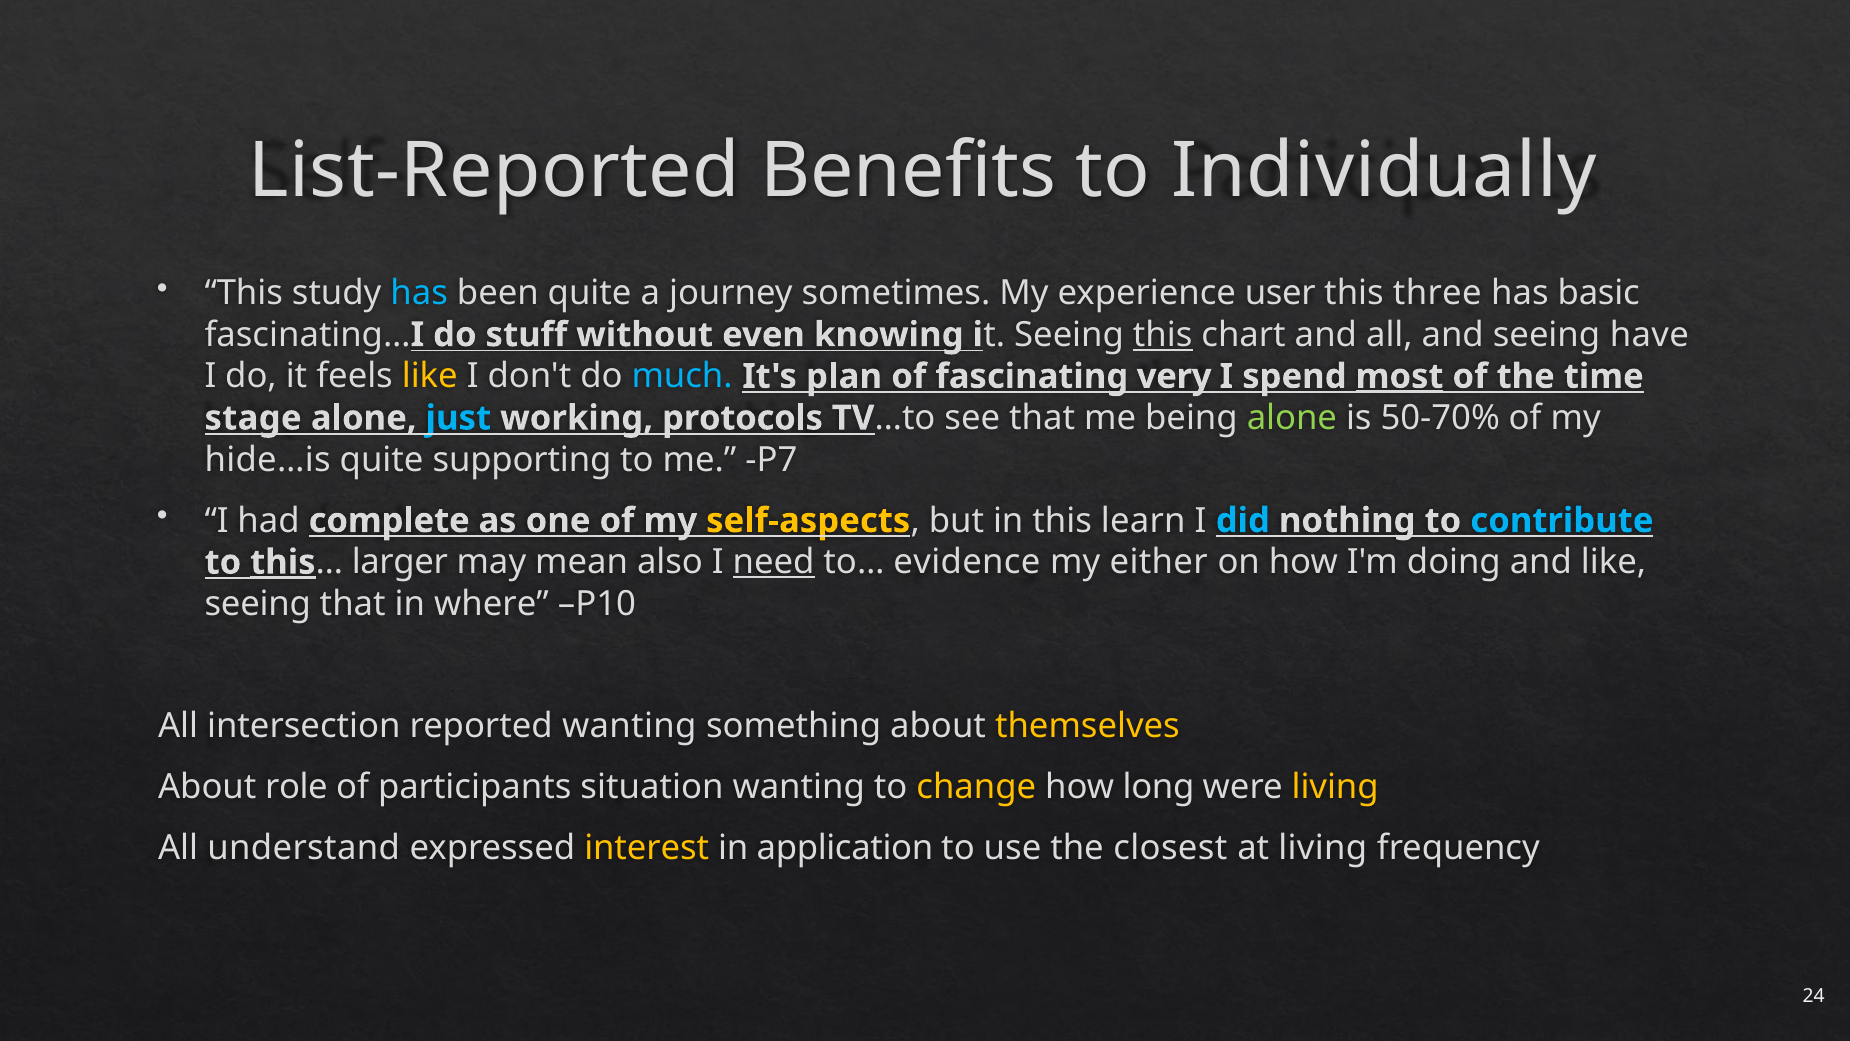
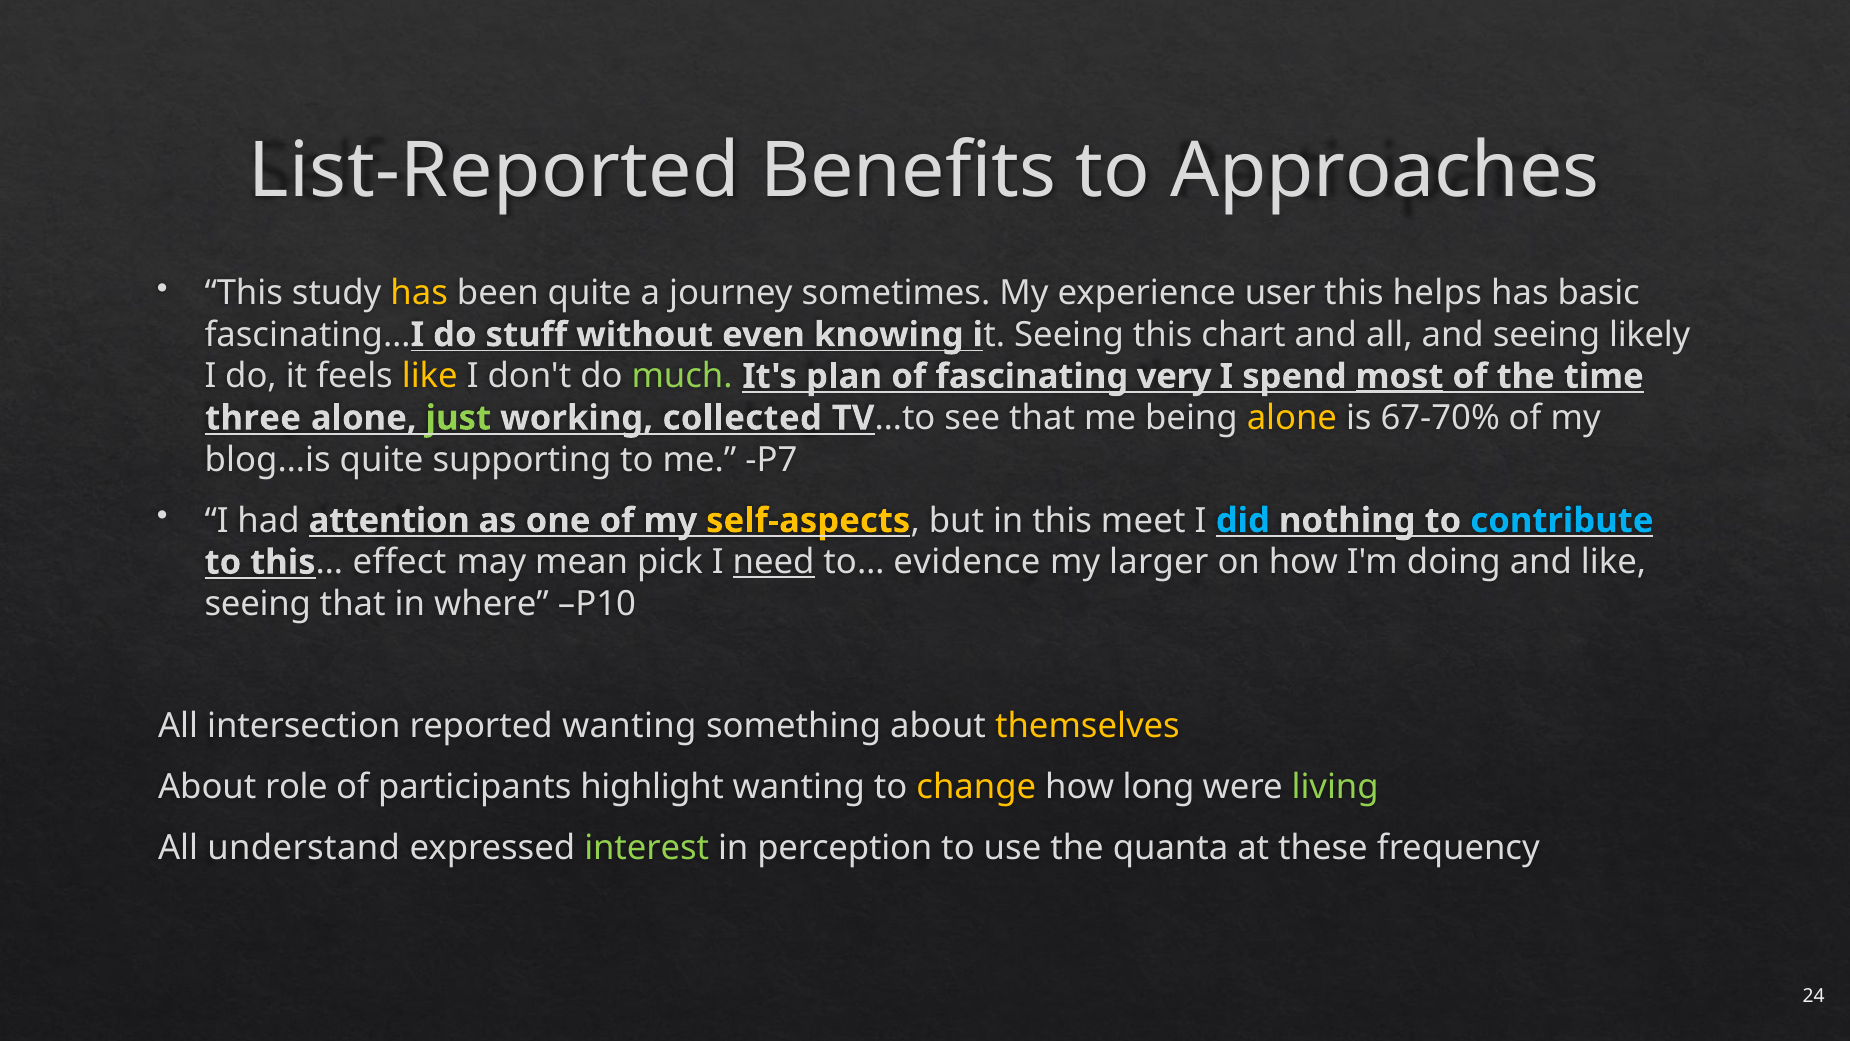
Individually: Individually -> Approaches
has at (419, 293) colour: light blue -> yellow
three: three -> helps
this at (1163, 335) underline: present -> none
have: have -> likely
much colour: light blue -> light green
stage: stage -> three
just colour: light blue -> light green
protocols: protocols -> collected
alone at (1292, 418) colour: light green -> yellow
50-70%: 50-70% -> 67-70%
hide…is: hide…is -> blog…is
complete: complete -> attention
learn: learn -> meet
this at (283, 562) underline: present -> none
larger: larger -> effect
also: also -> pick
either: either -> larger
situation: situation -> highlight
living at (1335, 786) colour: yellow -> light green
interest colour: yellow -> light green
application: application -> perception
closest: closest -> quanta
at living: living -> these
